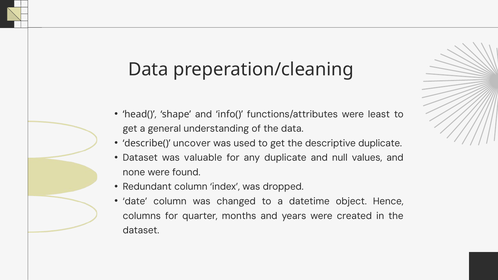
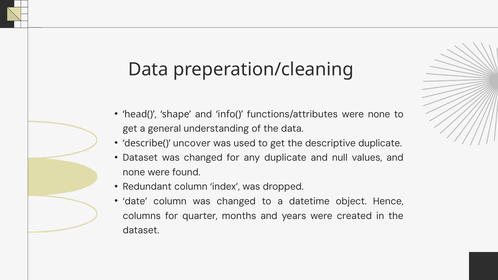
were least: least -> none
Dataset was valuable: valuable -> changed
